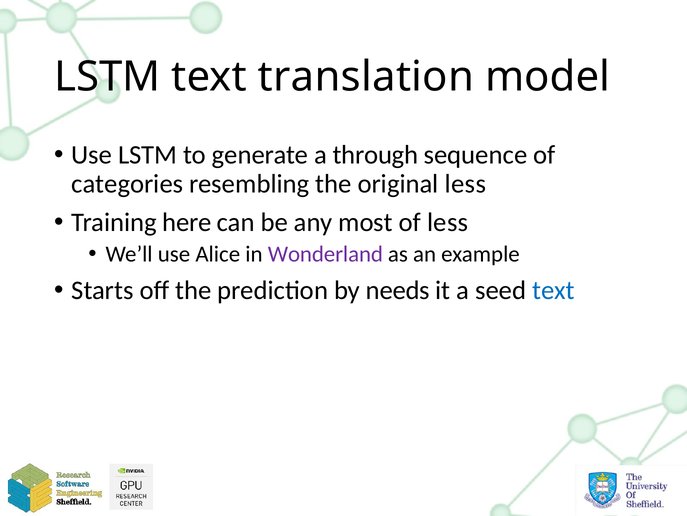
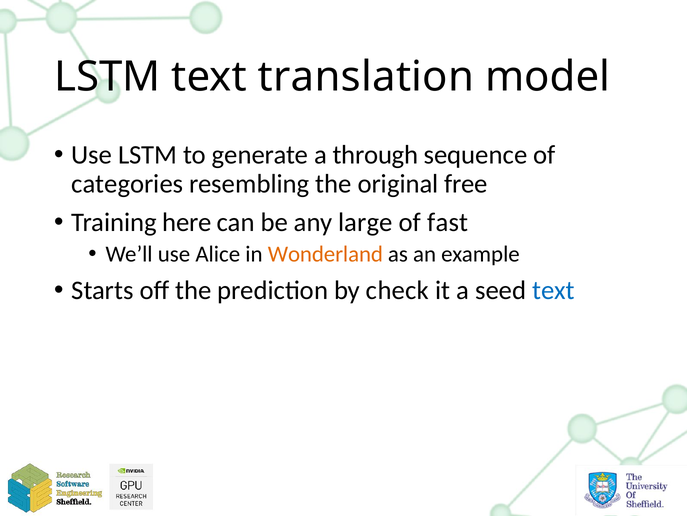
original less: less -> free
most: most -> large
of less: less -> fast
Wonderland colour: purple -> orange
needs: needs -> check
